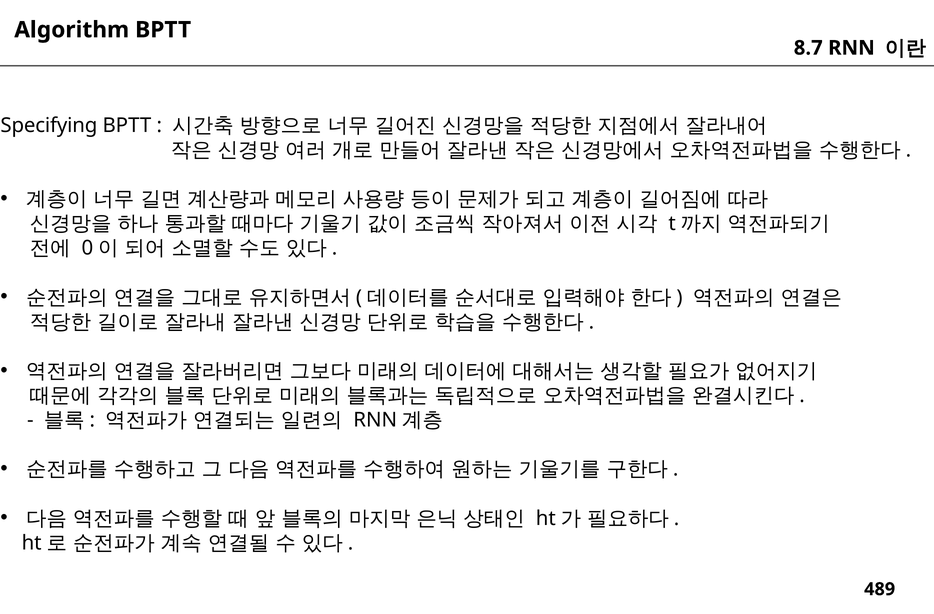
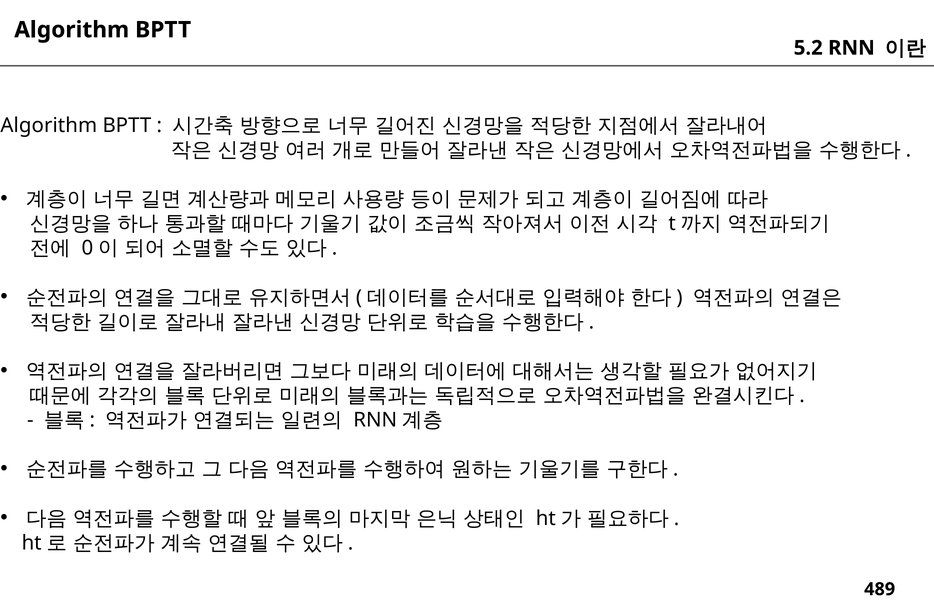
8.7: 8.7 -> 5.2
Specifying at (49, 125): Specifying -> Algorithm
